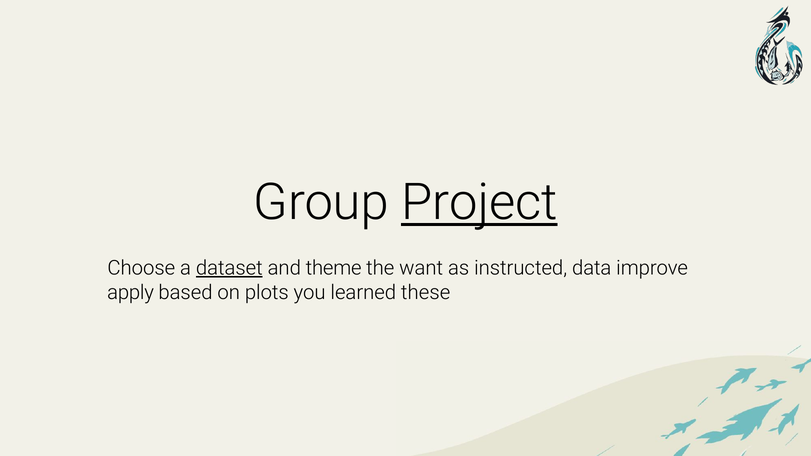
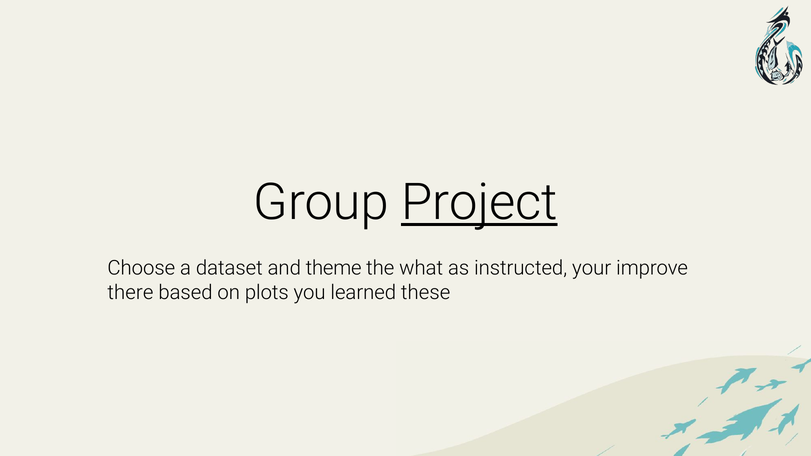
dataset underline: present -> none
want: want -> what
data: data -> your
apply: apply -> there
